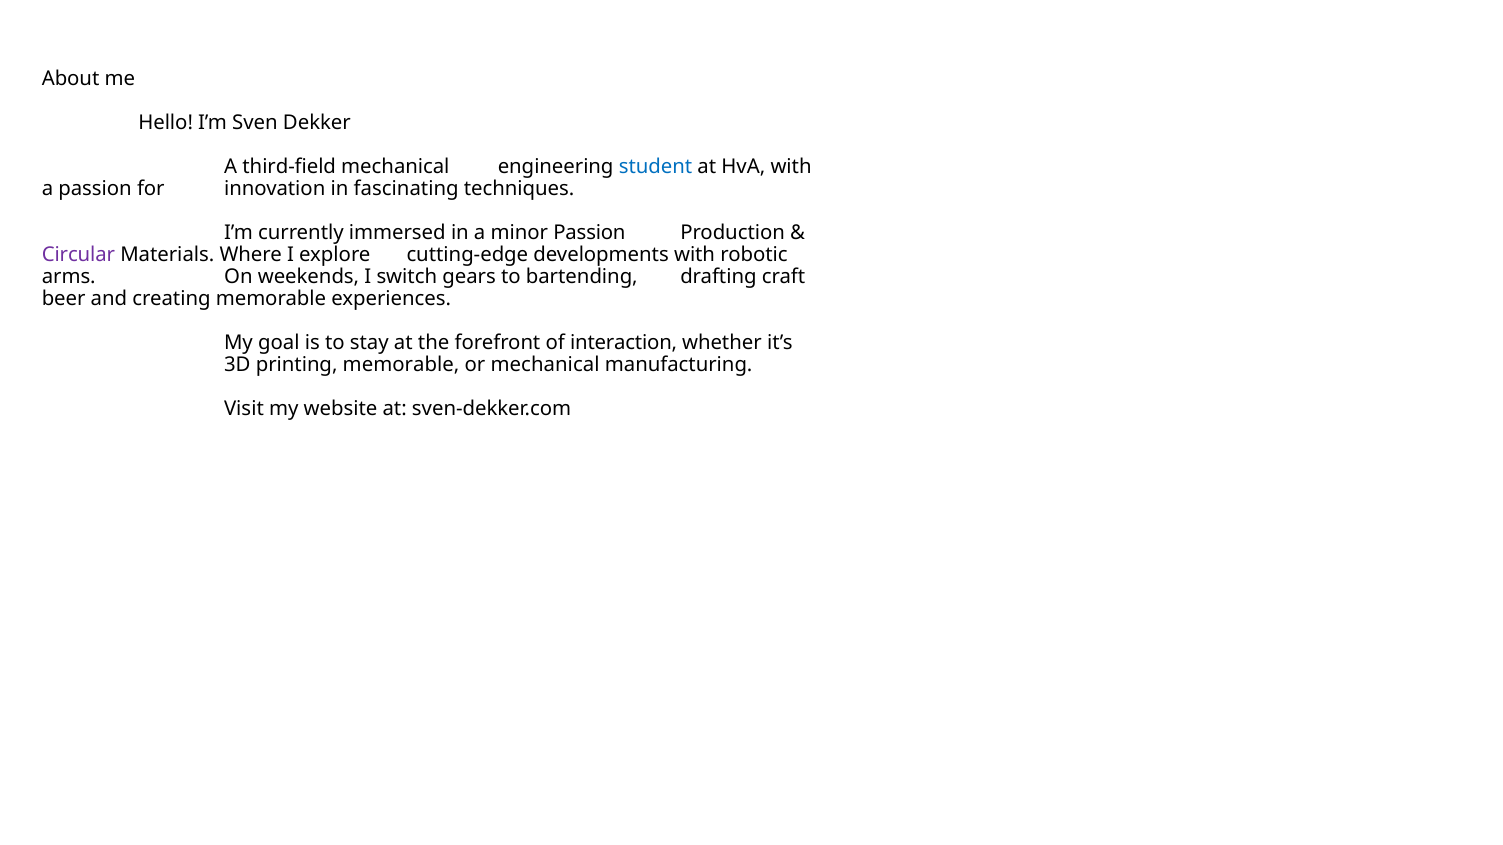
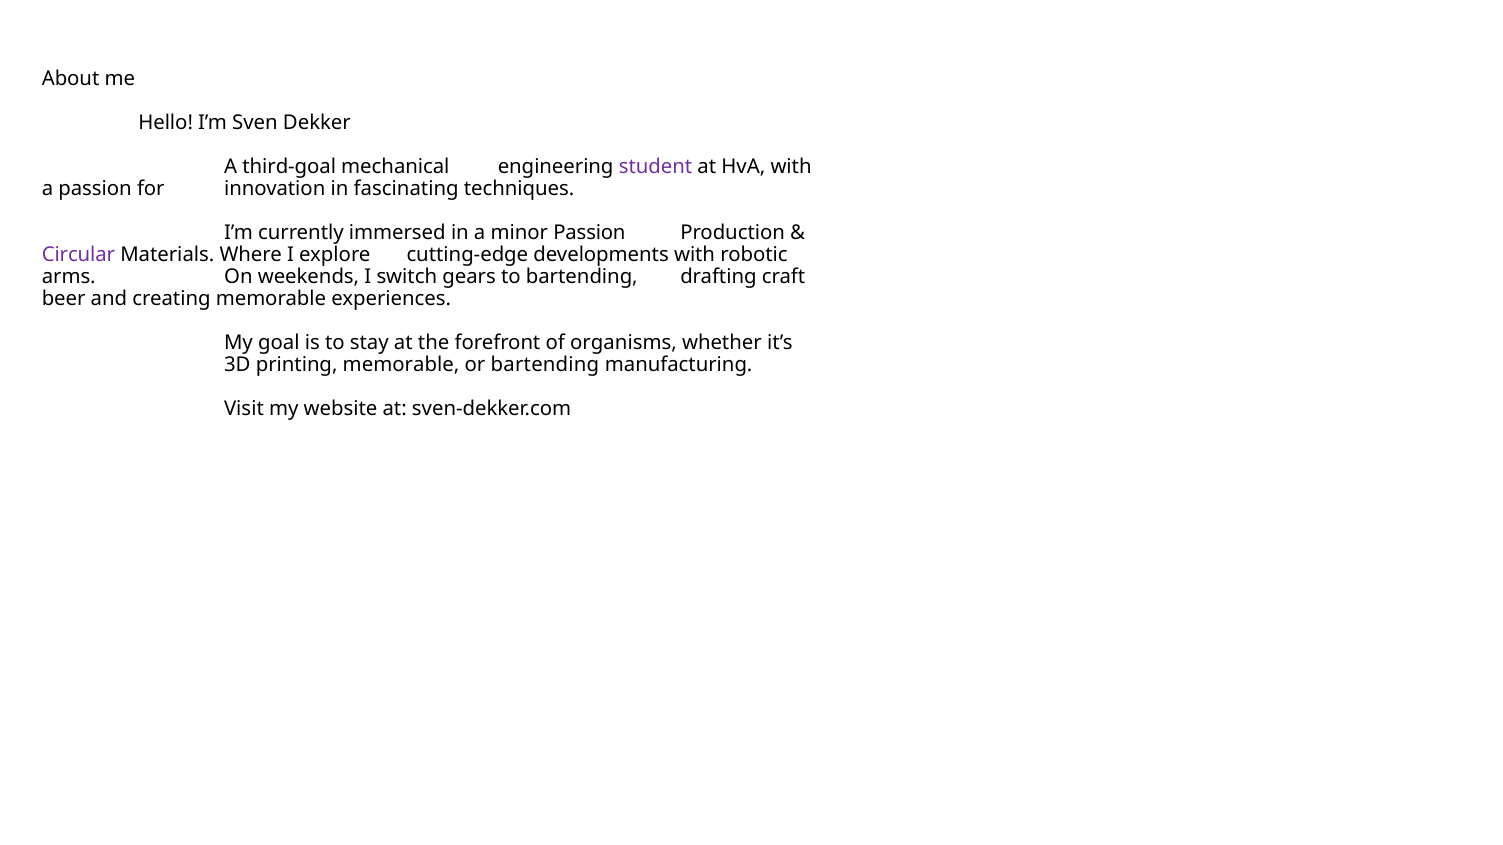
third-field: third-field -> third-goal
student colour: blue -> purple
interaction: interaction -> organisms
or mechanical: mechanical -> bartending
